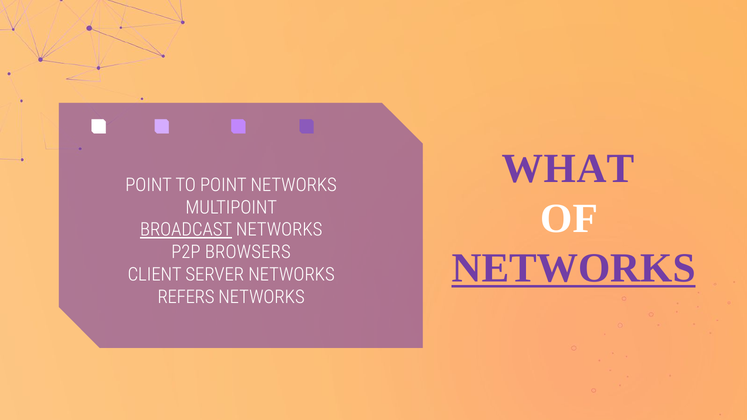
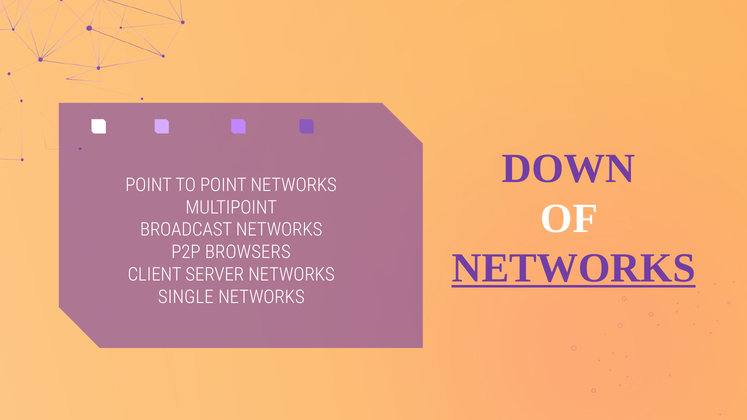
WHAT: WHAT -> DOWN
BROADCAST underline: present -> none
REFERS: REFERS -> SINGLE
